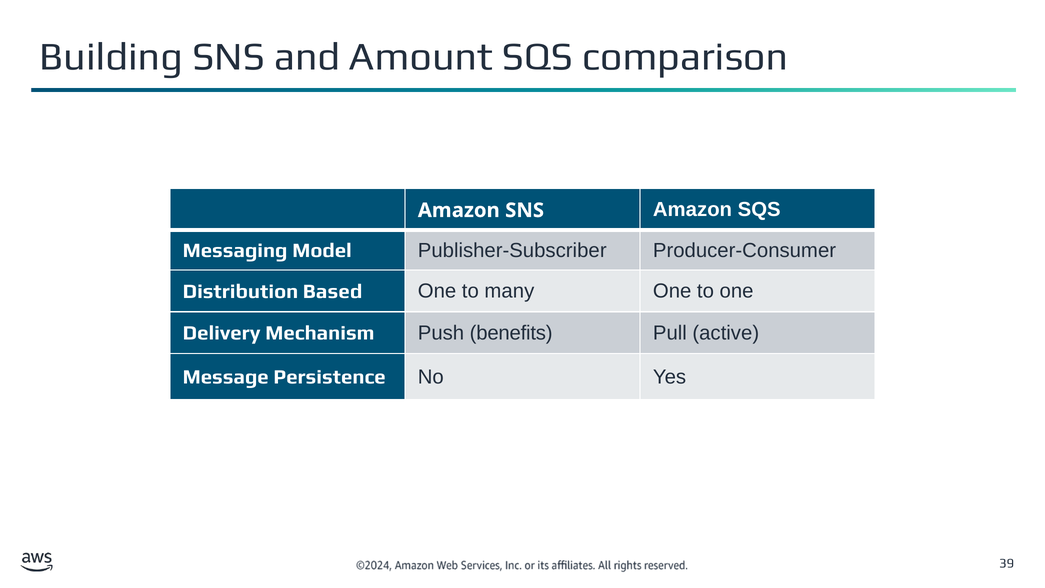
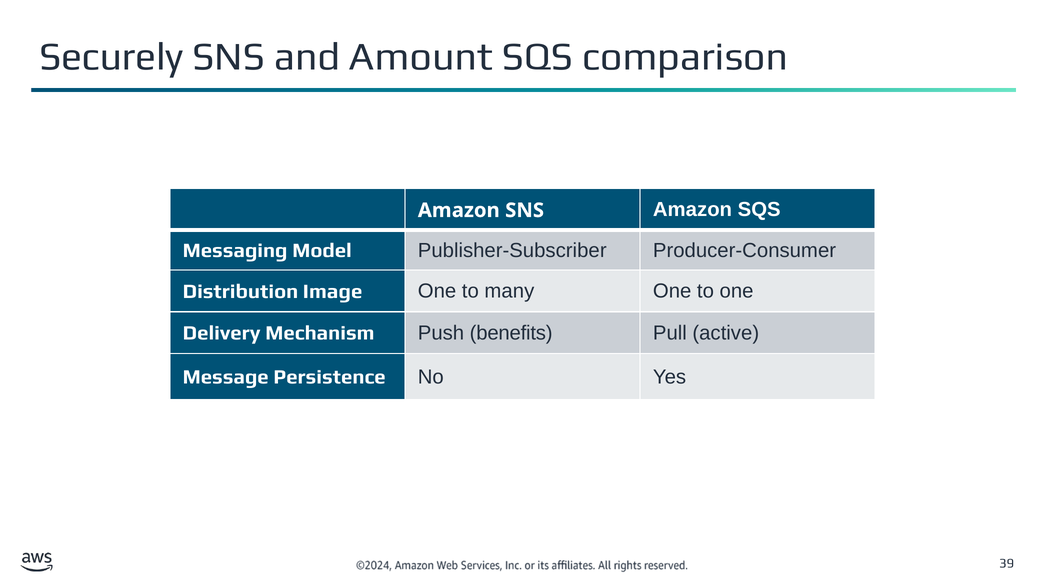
Building: Building -> Securely
Based: Based -> Image
